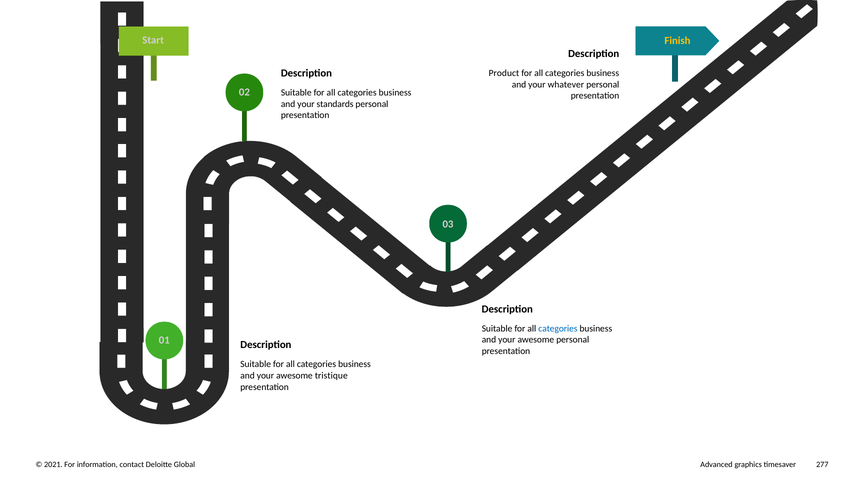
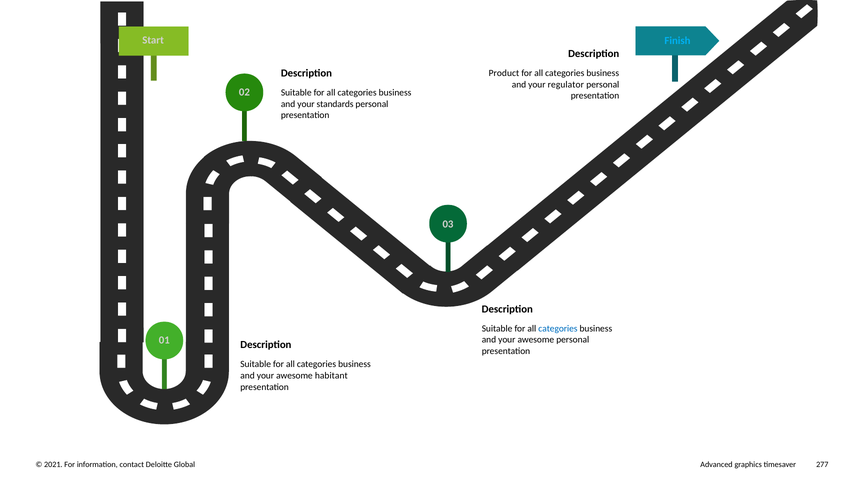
Finish colour: yellow -> light blue
whatever: whatever -> regulator
tristique: tristique -> habitant
